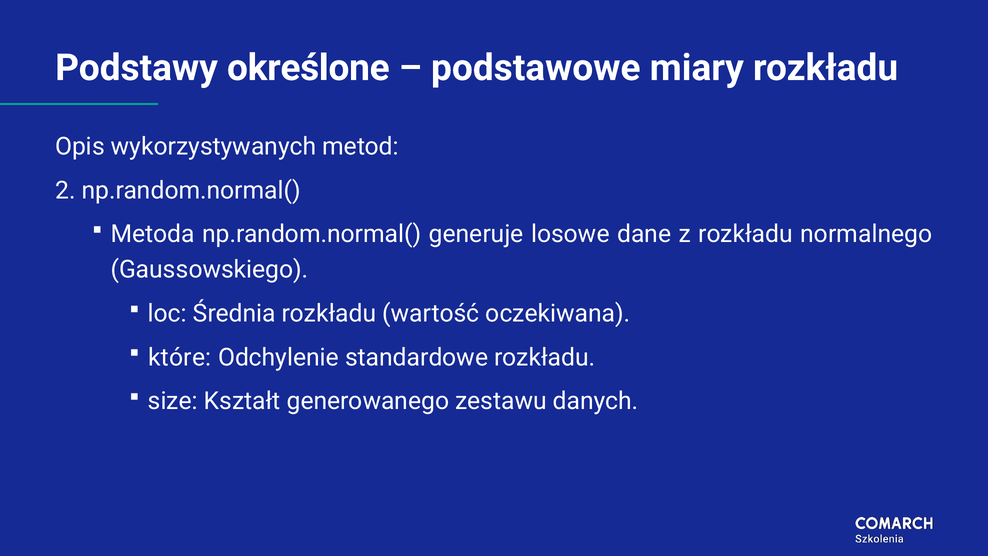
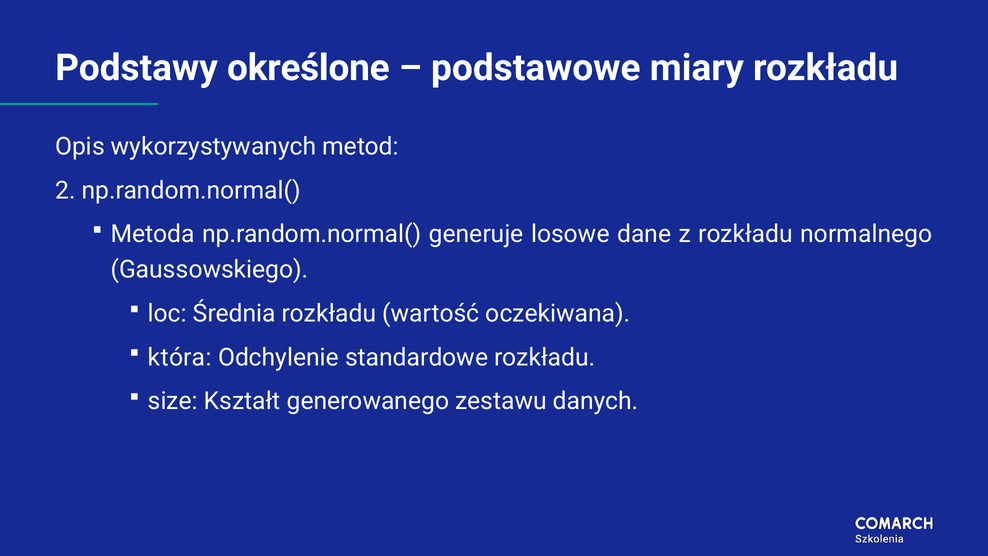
które: które -> która
